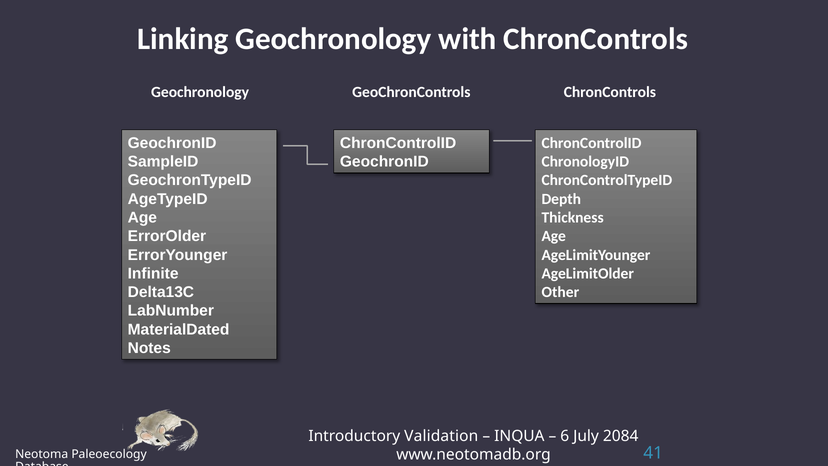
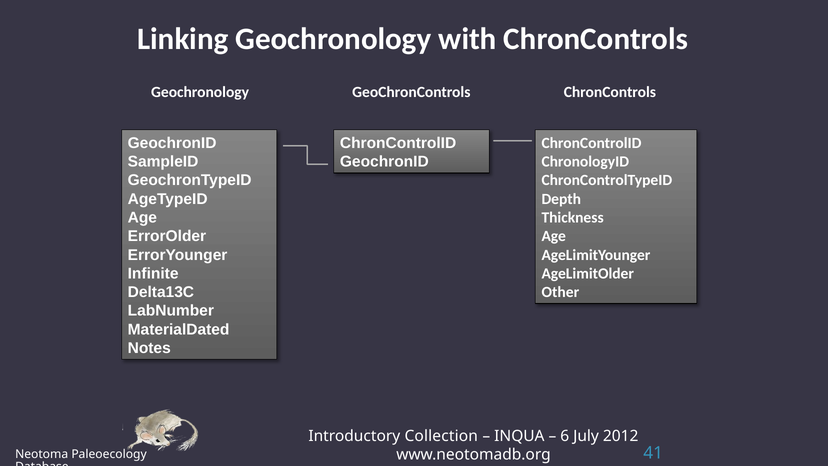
Validation: Validation -> Collection
2084: 2084 -> 2012
